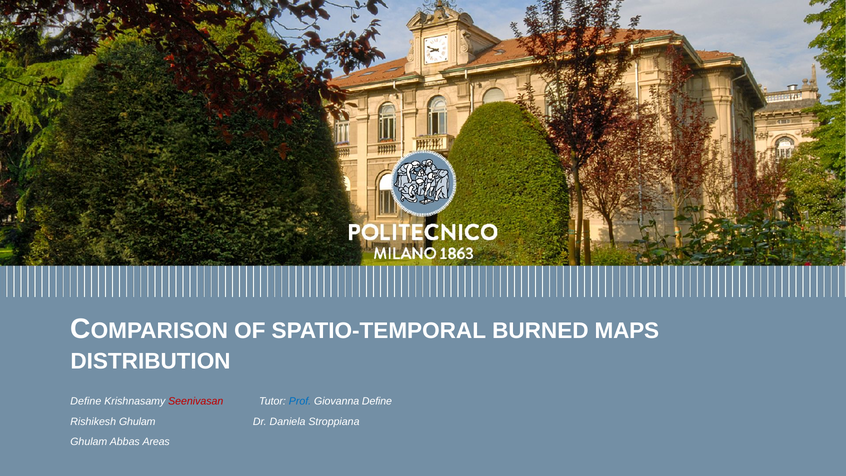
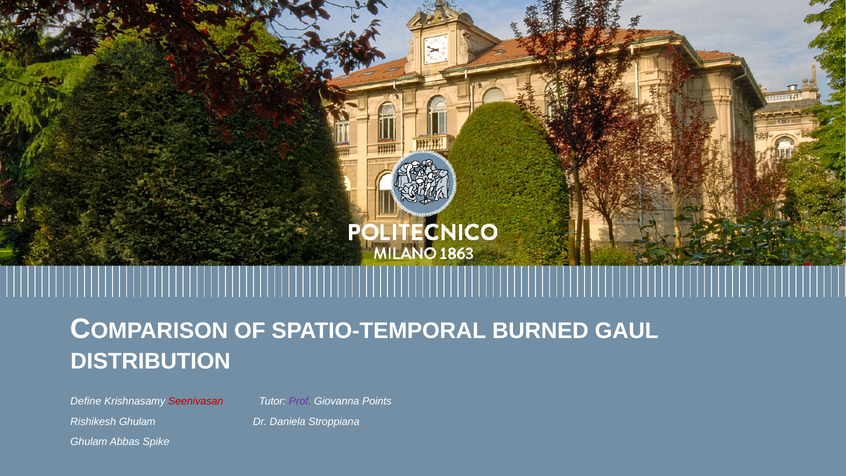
MAPS: MAPS -> GAUL
Prof colour: blue -> purple
Giovanna Define: Define -> Points
Areas: Areas -> Spike
